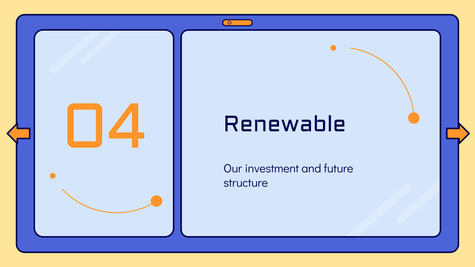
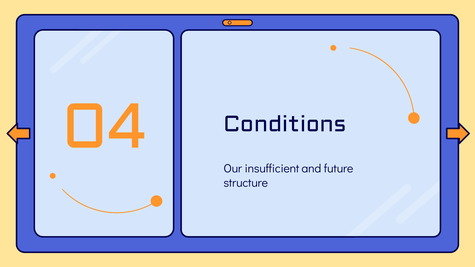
Renewable: Renewable -> Conditions
investment: investment -> insufficient
